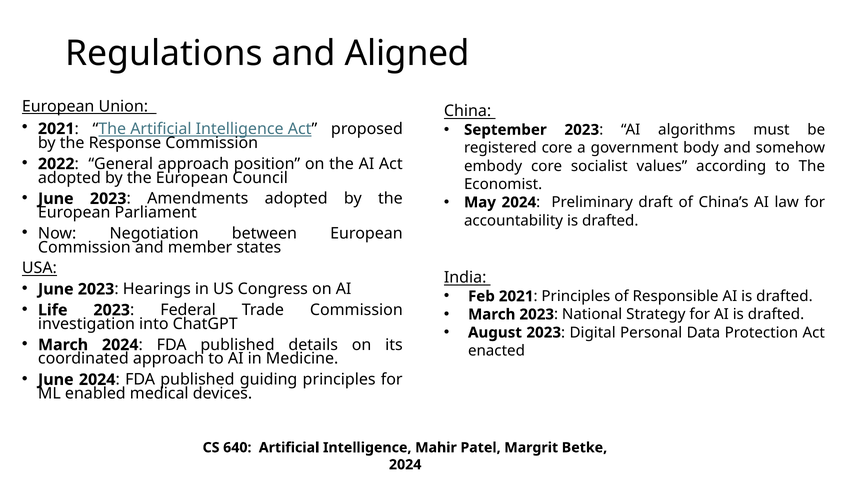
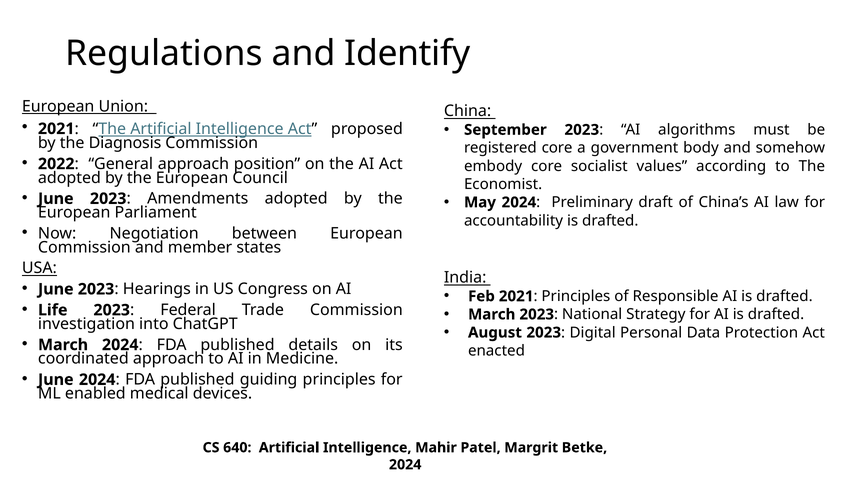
Aligned: Aligned -> Identify
Response: Response -> Diagnosis
